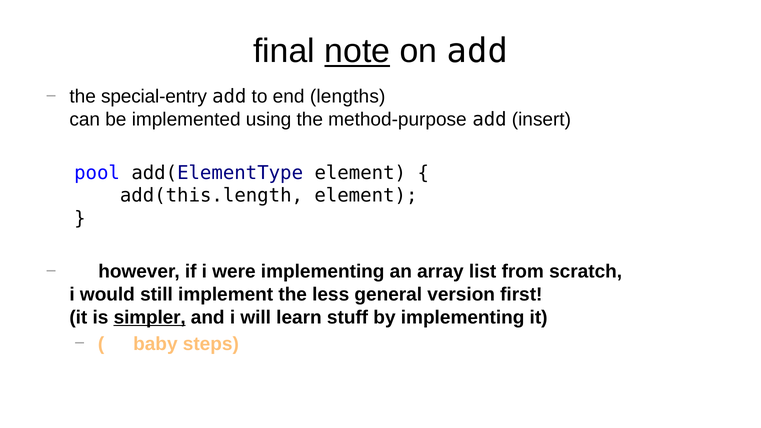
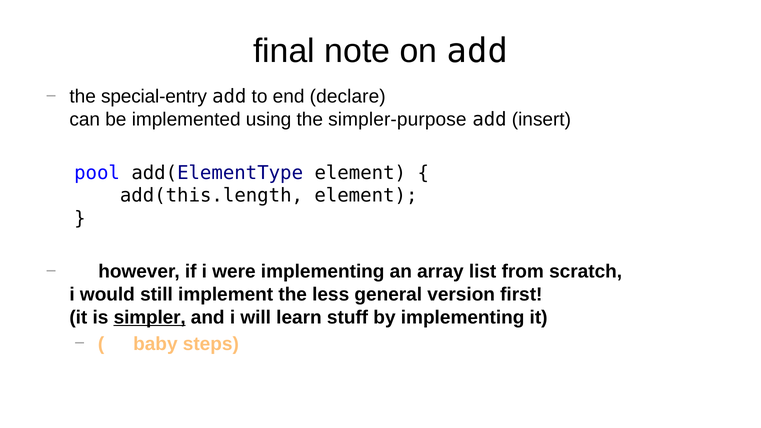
note underline: present -> none
lengths: lengths -> declare
method-purpose: method-purpose -> simpler-purpose
